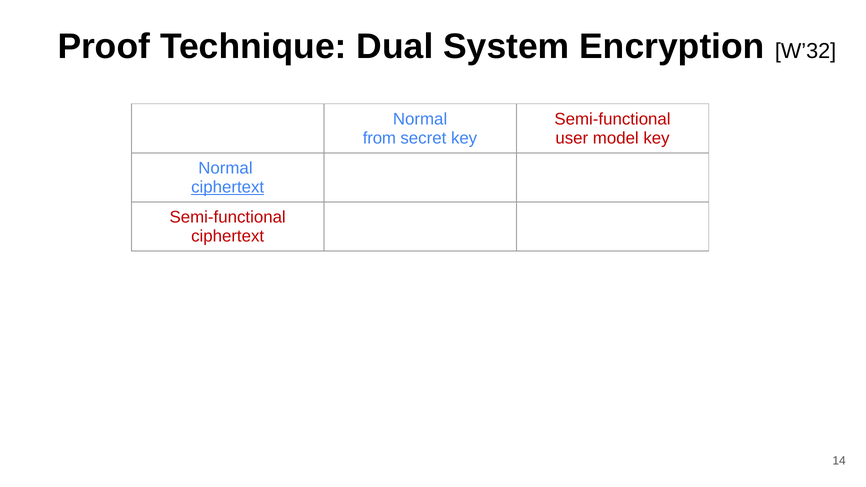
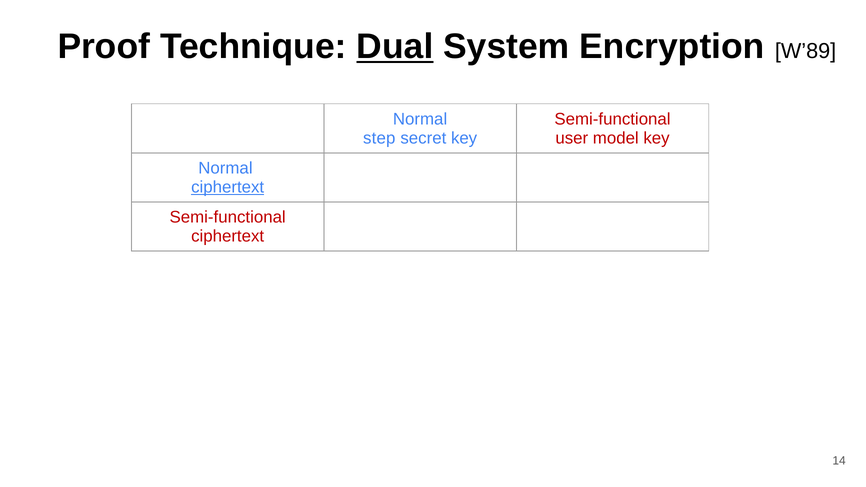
Dual underline: none -> present
W’32: W’32 -> W’89
from: from -> step
